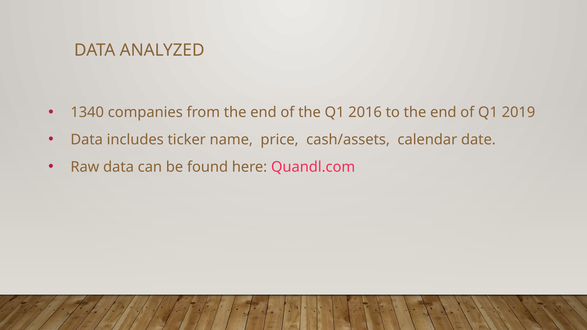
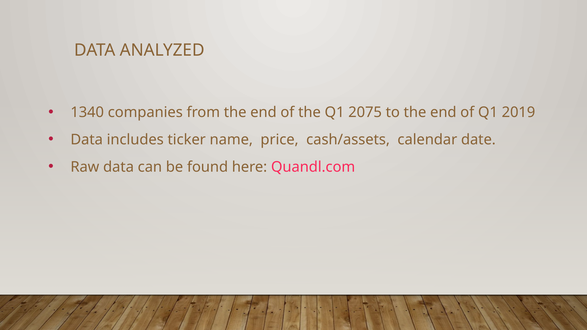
2016: 2016 -> 2075
